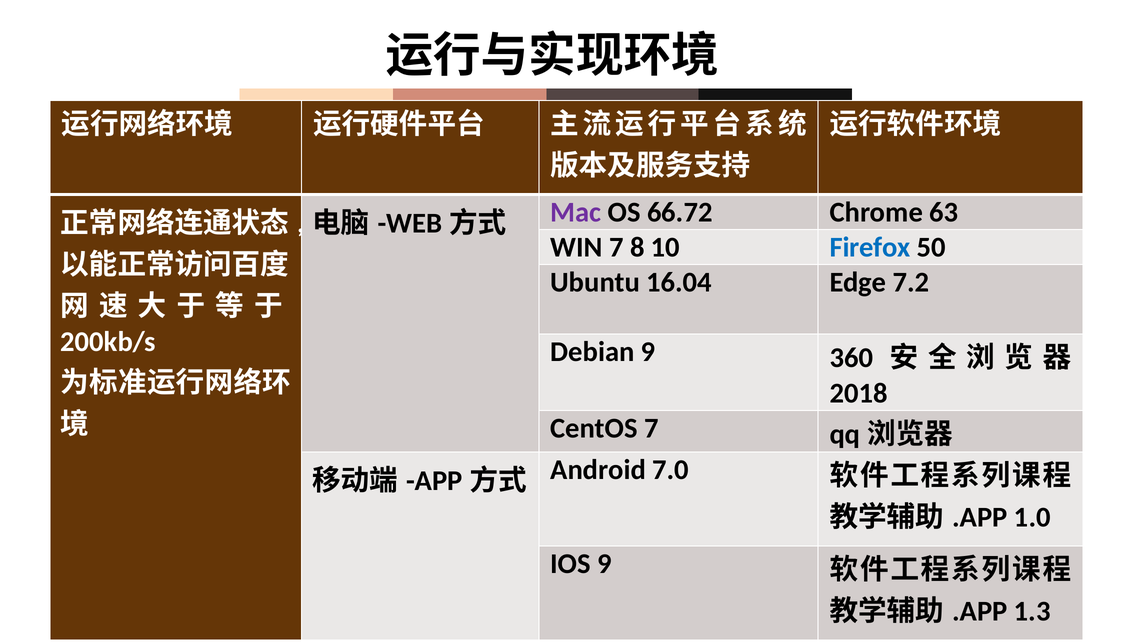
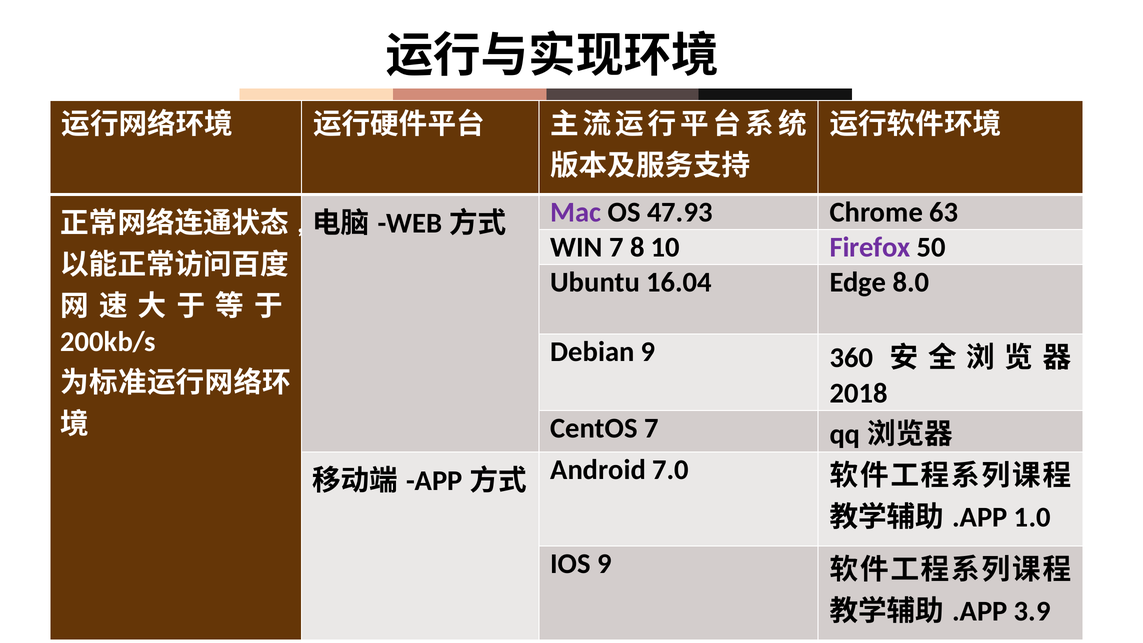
66.72: 66.72 -> 47.93
Firefox colour: blue -> purple
7.2: 7.2 -> 8.0
1.3: 1.3 -> 3.9
